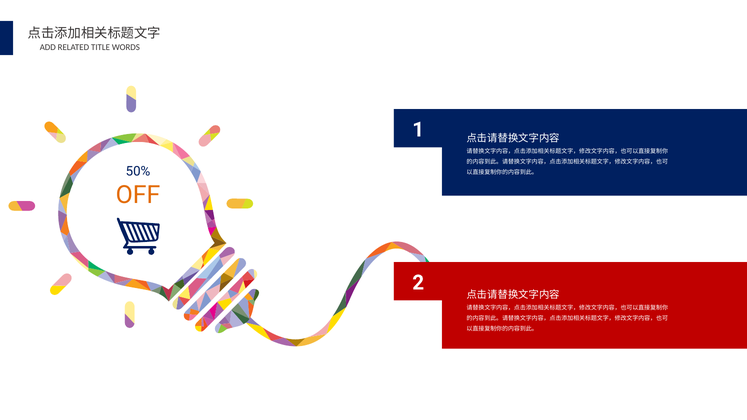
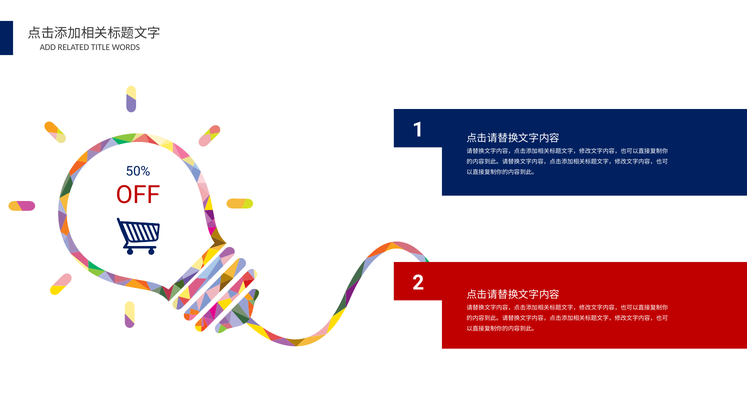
OFF colour: orange -> red
